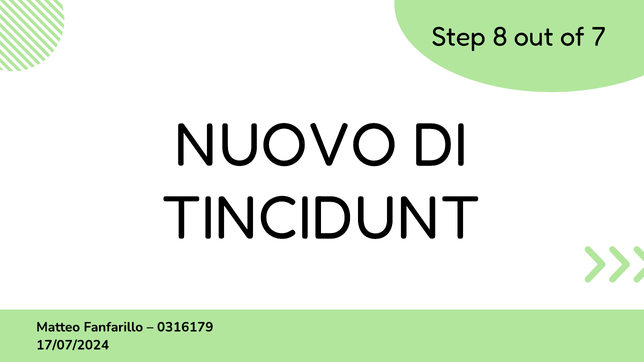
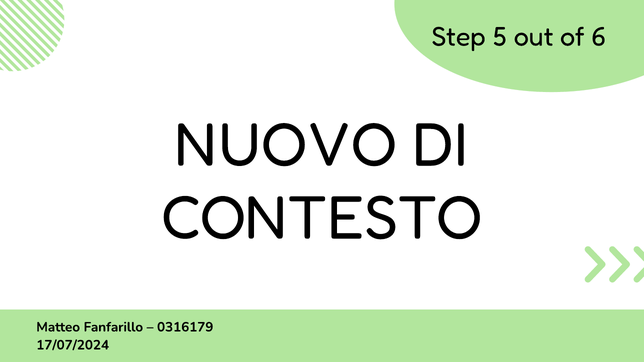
8: 8 -> 5
7: 7 -> 6
TINCIDUNT: TINCIDUNT -> CONTESTO
